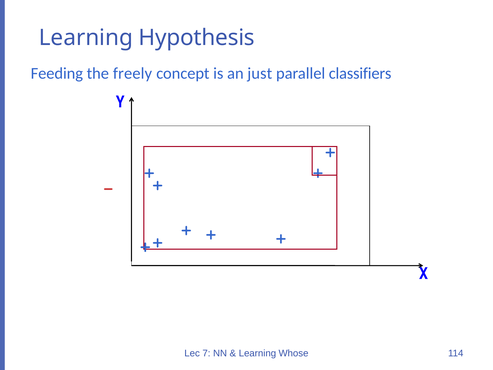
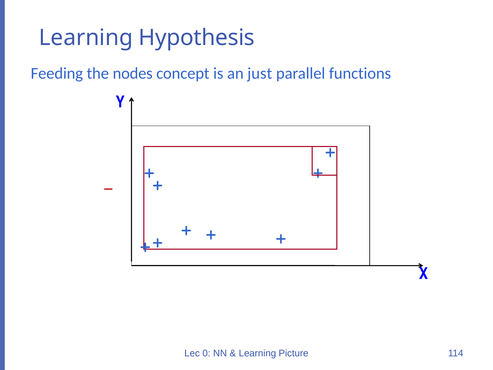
freely: freely -> nodes
classifiers: classifiers -> functions
7: 7 -> 0
Whose: Whose -> Picture
